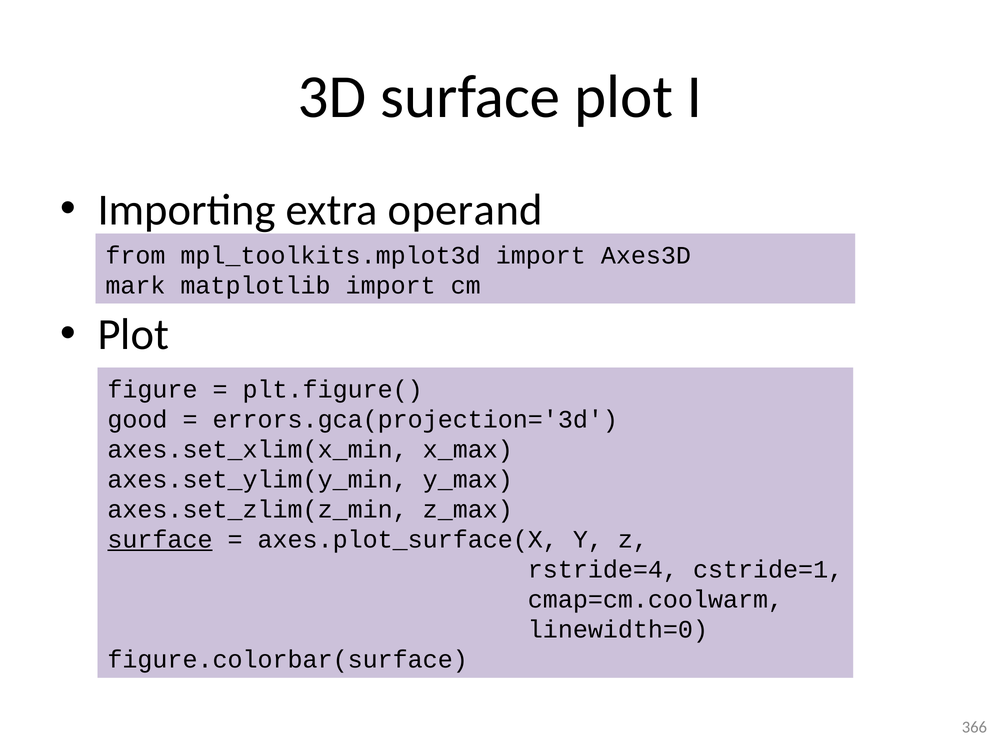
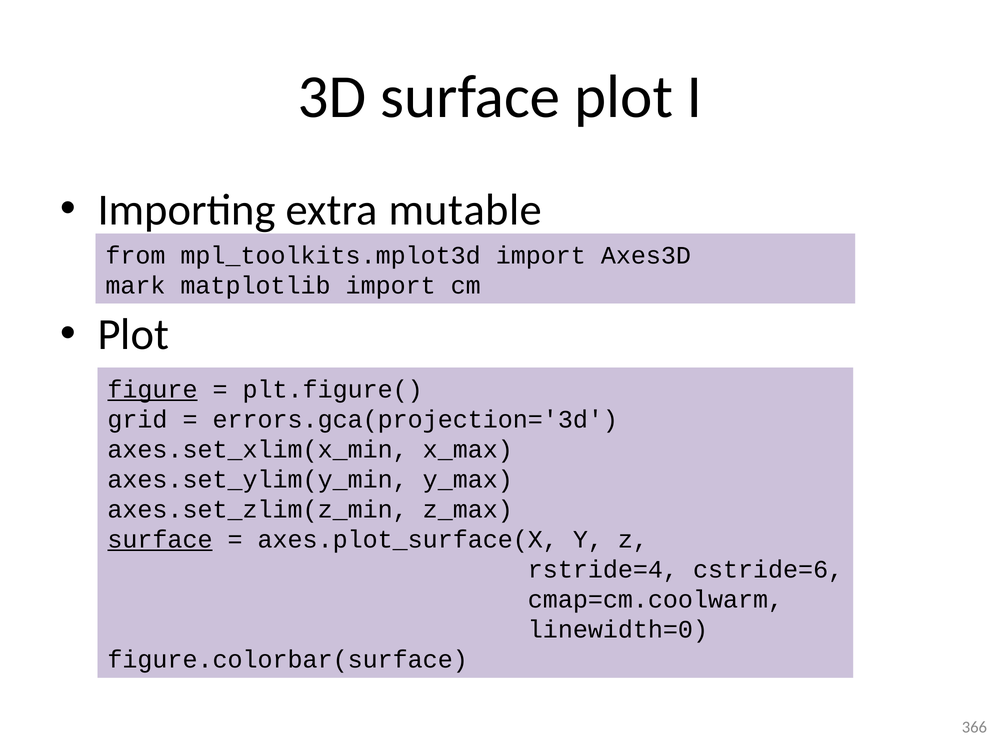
operand: operand -> mutable
figure underline: none -> present
good: good -> grid
cstride=1: cstride=1 -> cstride=6
